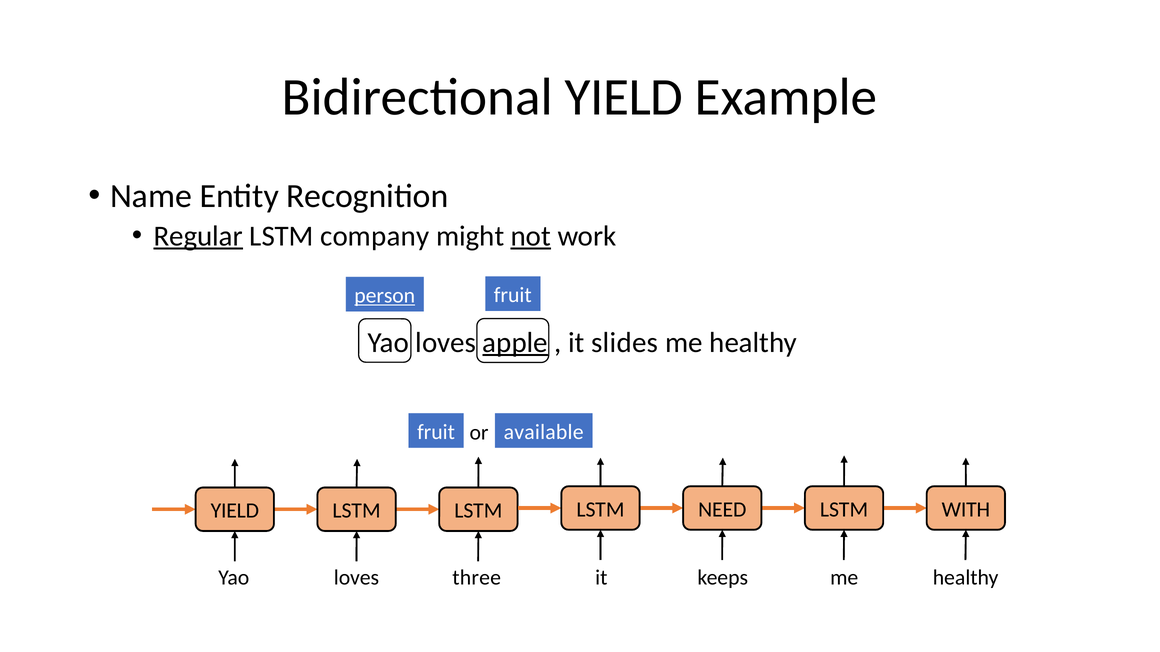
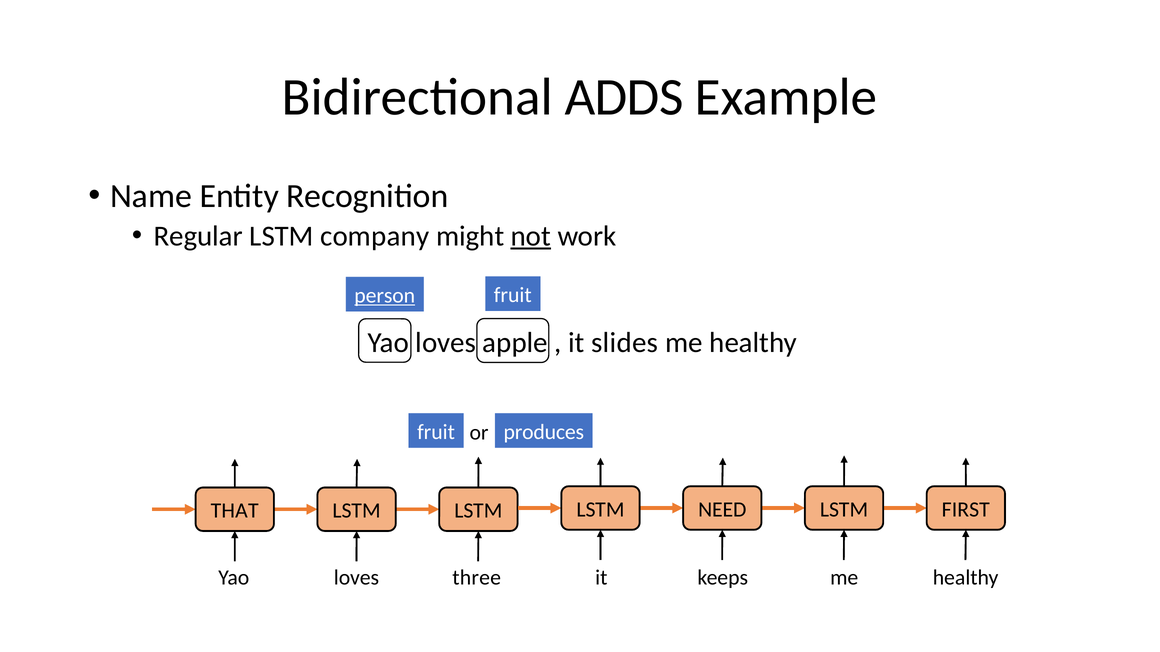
Bidirectional YIELD: YIELD -> ADDS
Regular underline: present -> none
apple underline: present -> none
available: available -> produces
YIELD at (235, 511): YIELD -> THAT
WITH: WITH -> FIRST
